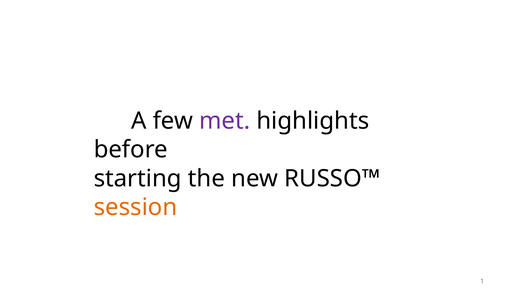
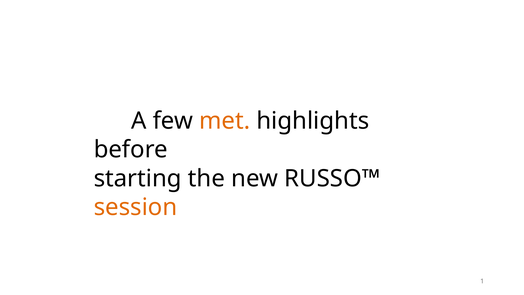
met colour: purple -> orange
